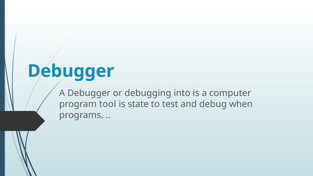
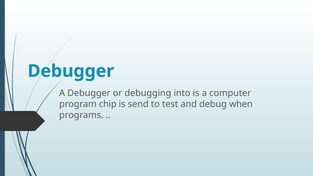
tool: tool -> chip
state: state -> send
